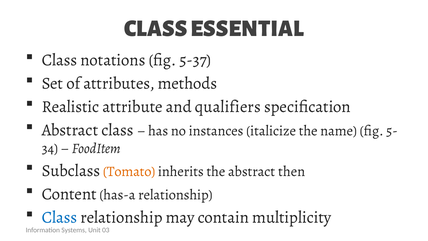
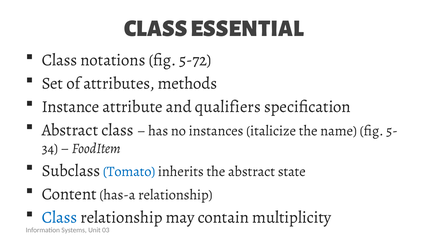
5-37: 5-37 -> 5-72
Realistic: Realistic -> Instance
Tomato colour: orange -> blue
then: then -> state
